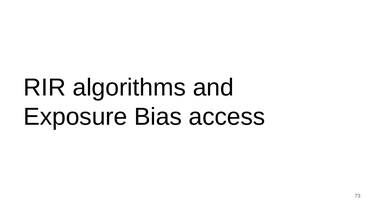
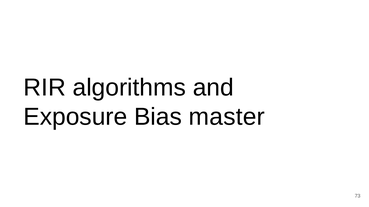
access: access -> master
